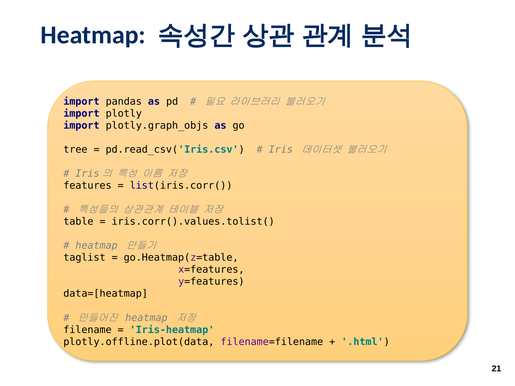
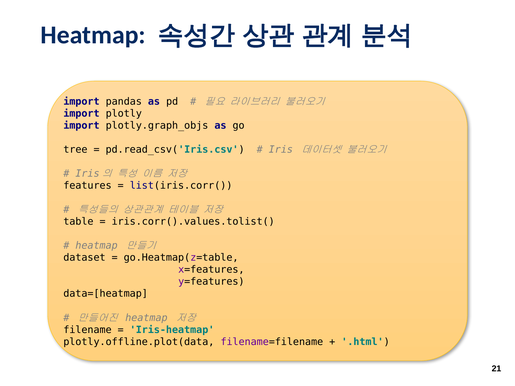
taglist: taglist -> dataset
